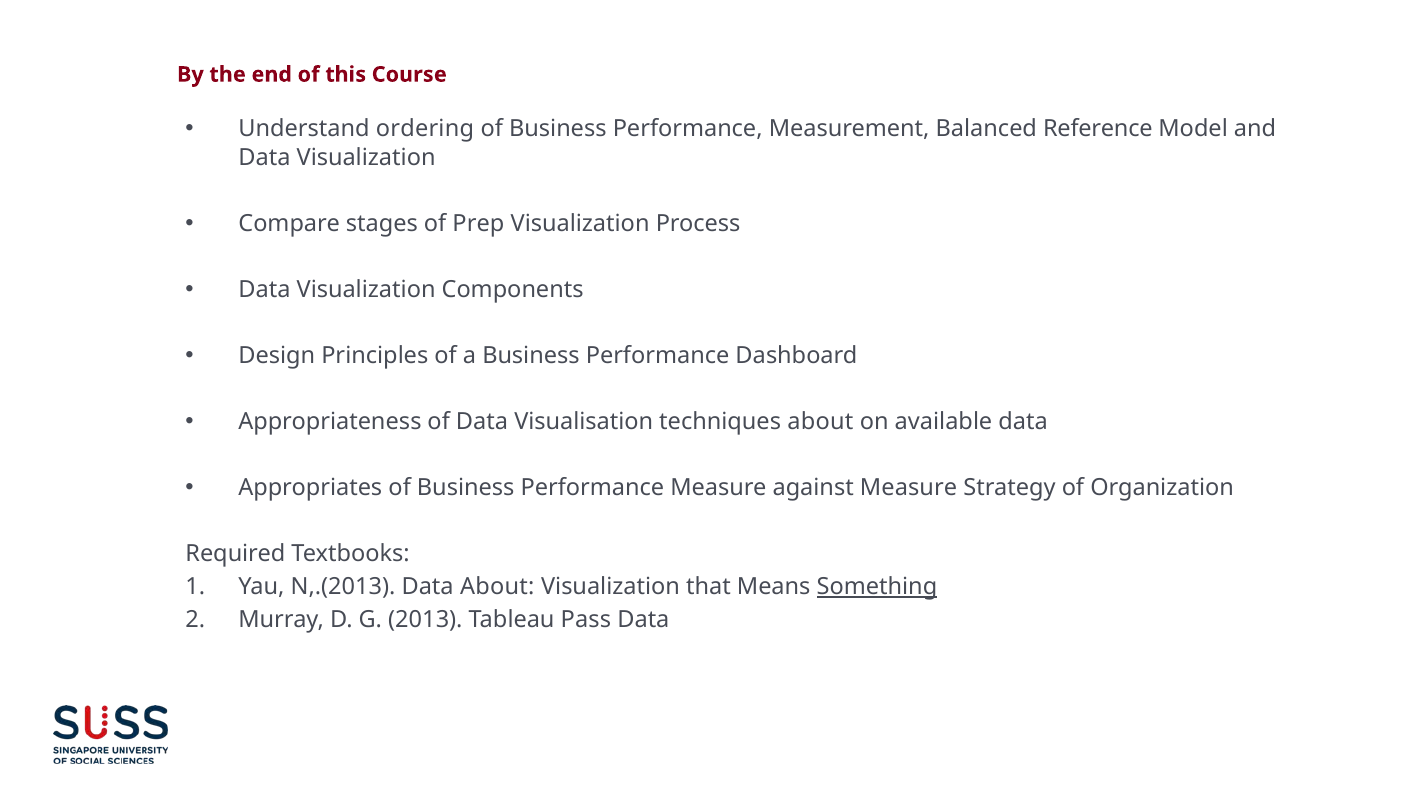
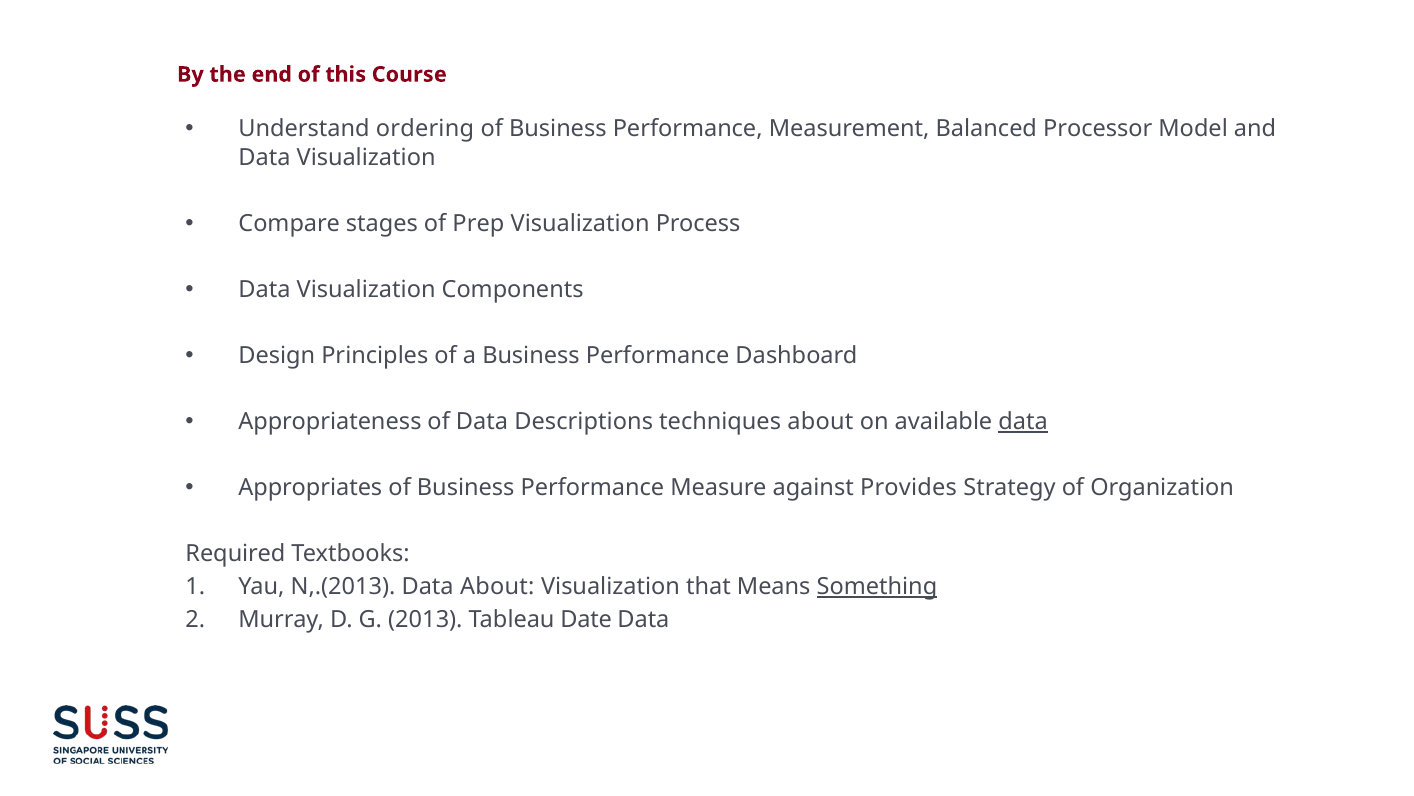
Reference: Reference -> Processor
Visualisation: Visualisation -> Descriptions
data at (1023, 421) underline: none -> present
against Measure: Measure -> Provides
Pass: Pass -> Date
